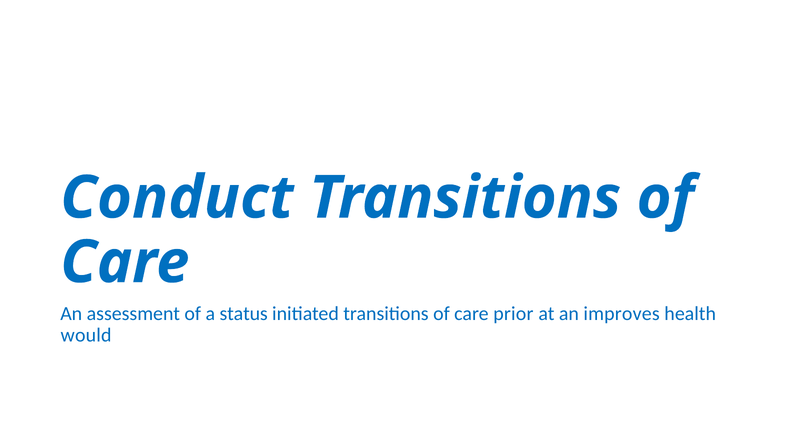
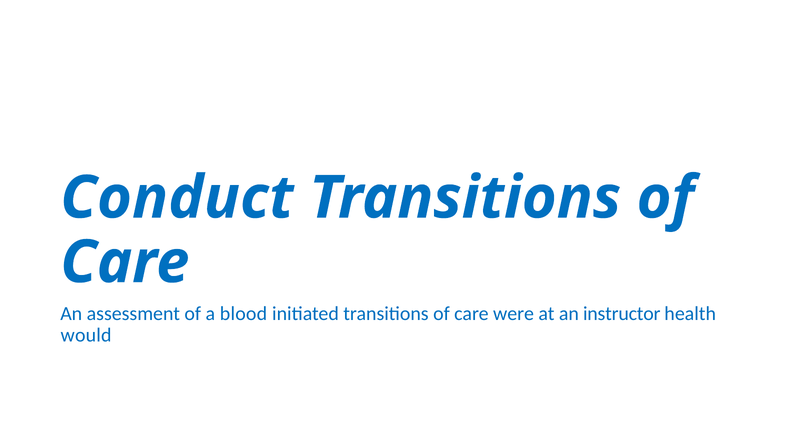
status: status -> blood
prior: prior -> were
improves: improves -> instructor
